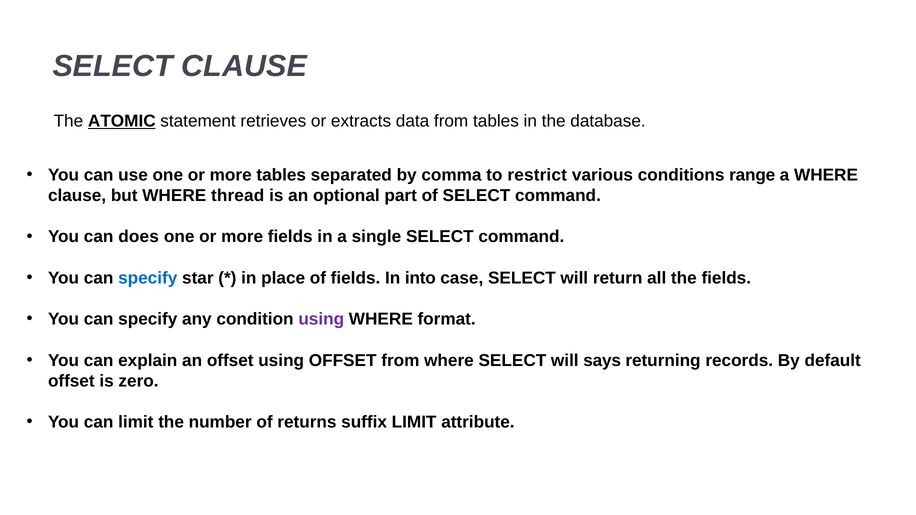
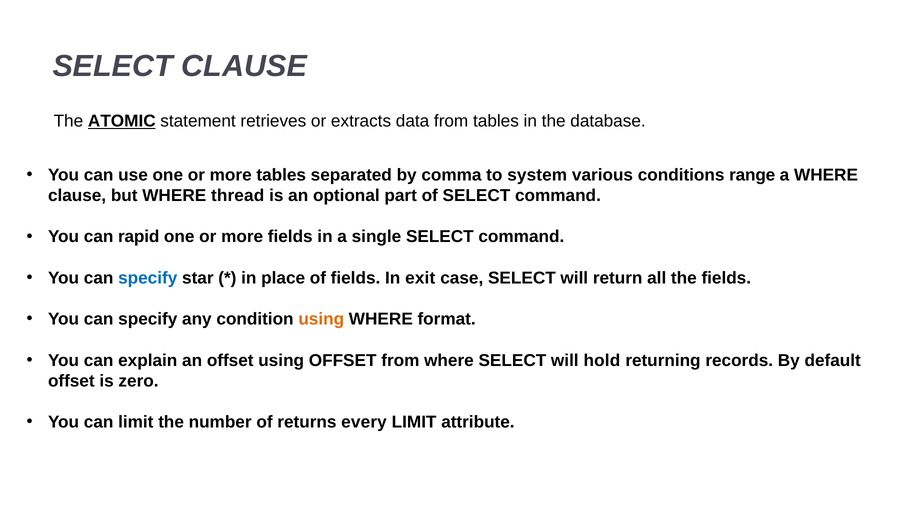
restrict: restrict -> system
does: does -> rapid
into: into -> exit
using at (321, 319) colour: purple -> orange
says: says -> hold
suffix: suffix -> every
